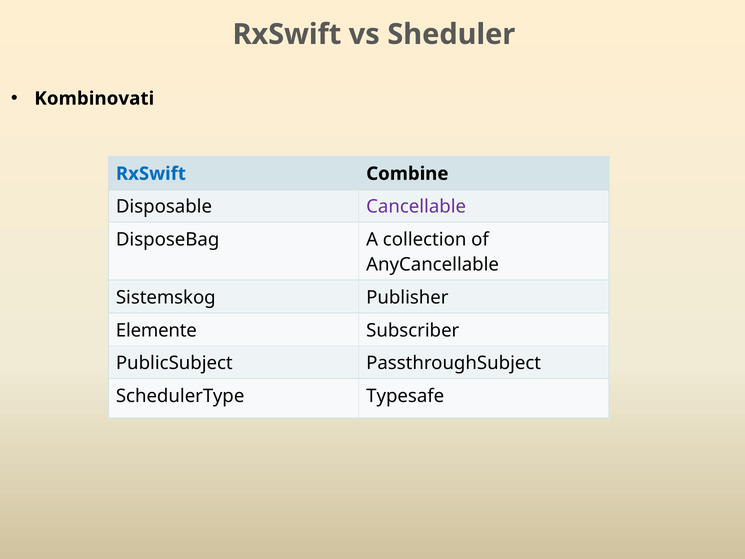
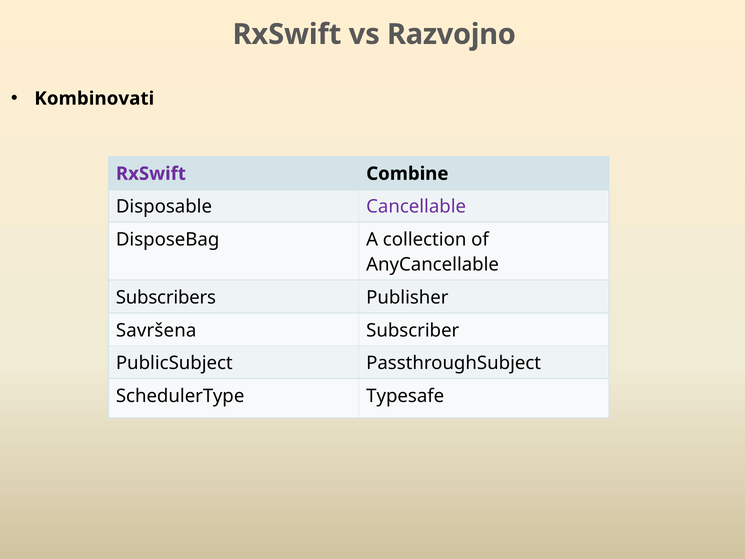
Sheduler: Sheduler -> Razvojno
RxSwift at (151, 174) colour: blue -> purple
Sistemskog: Sistemskog -> Subscribers
Elemente: Elemente -> Savršena
